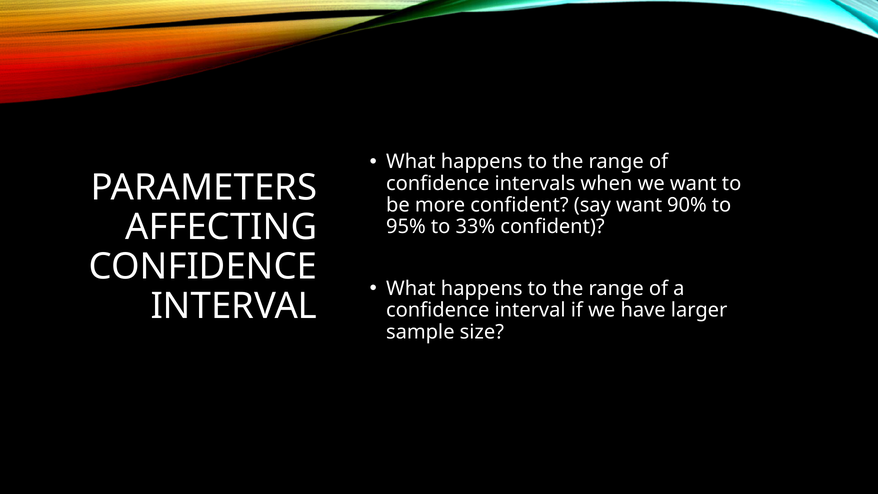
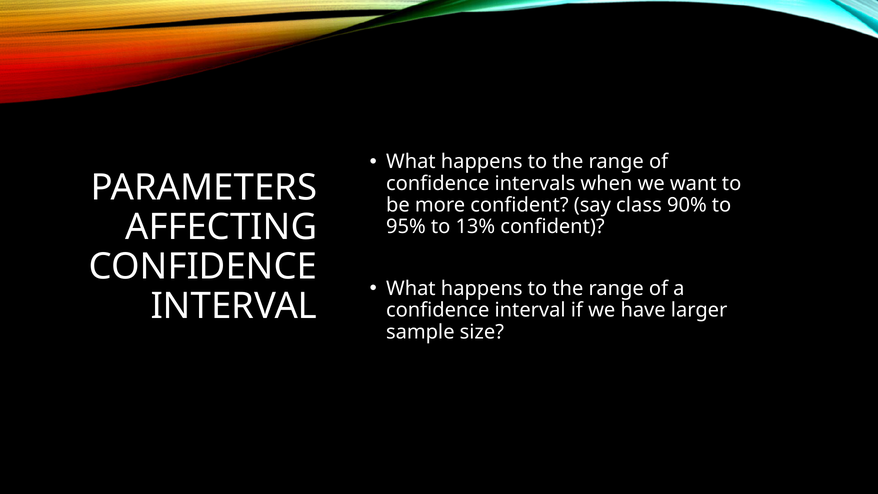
say want: want -> class
33%: 33% -> 13%
